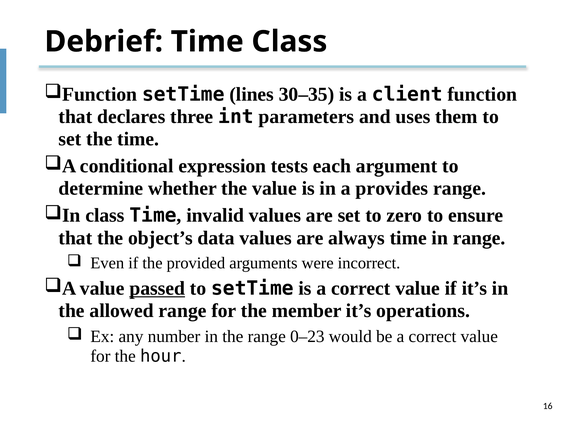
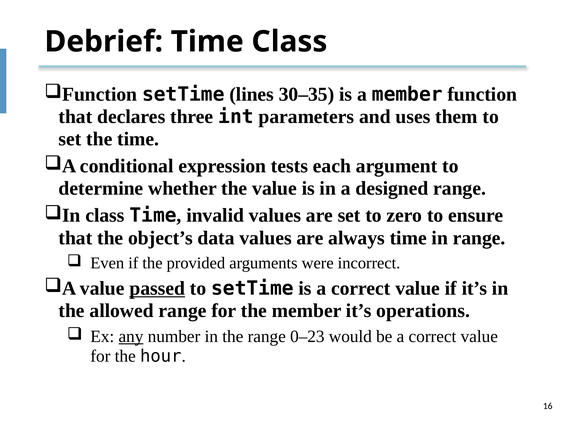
a client: client -> member
provides: provides -> designed
any underline: none -> present
